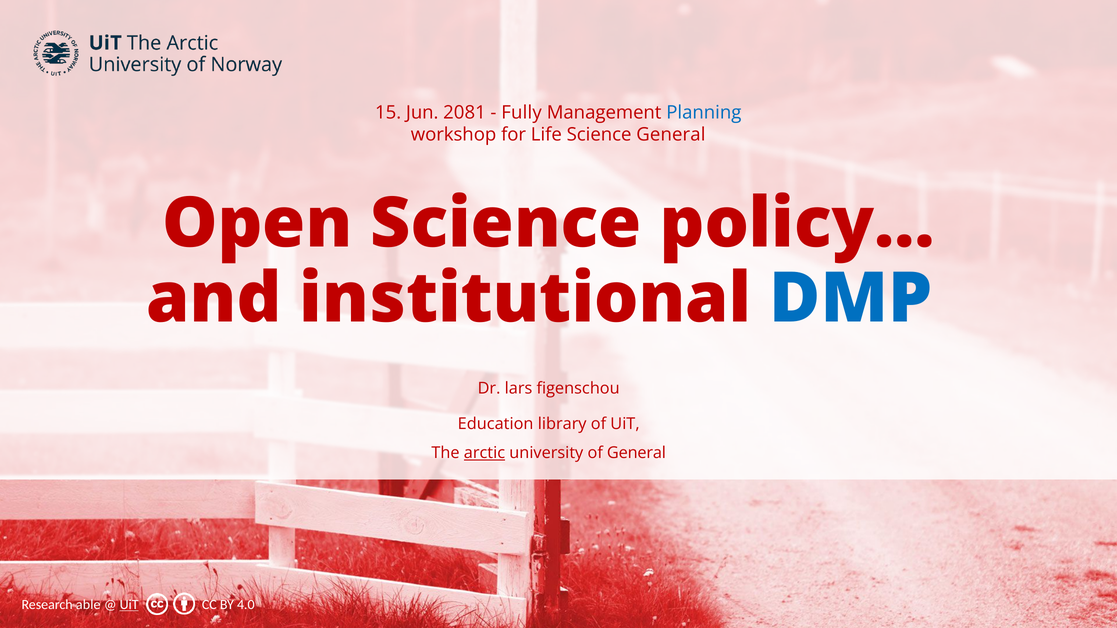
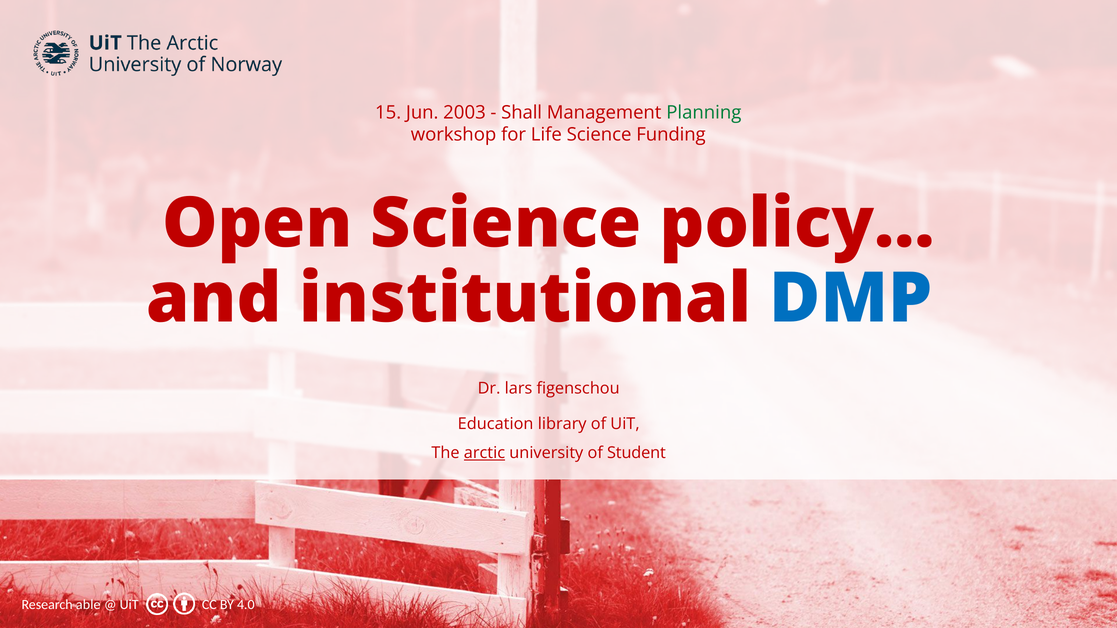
2081: 2081 -> 2003
Fully: Fully -> Shall
Planning colour: blue -> green
Science General: General -> Funding
of General: General -> Student
UiT at (129, 605) underline: present -> none
